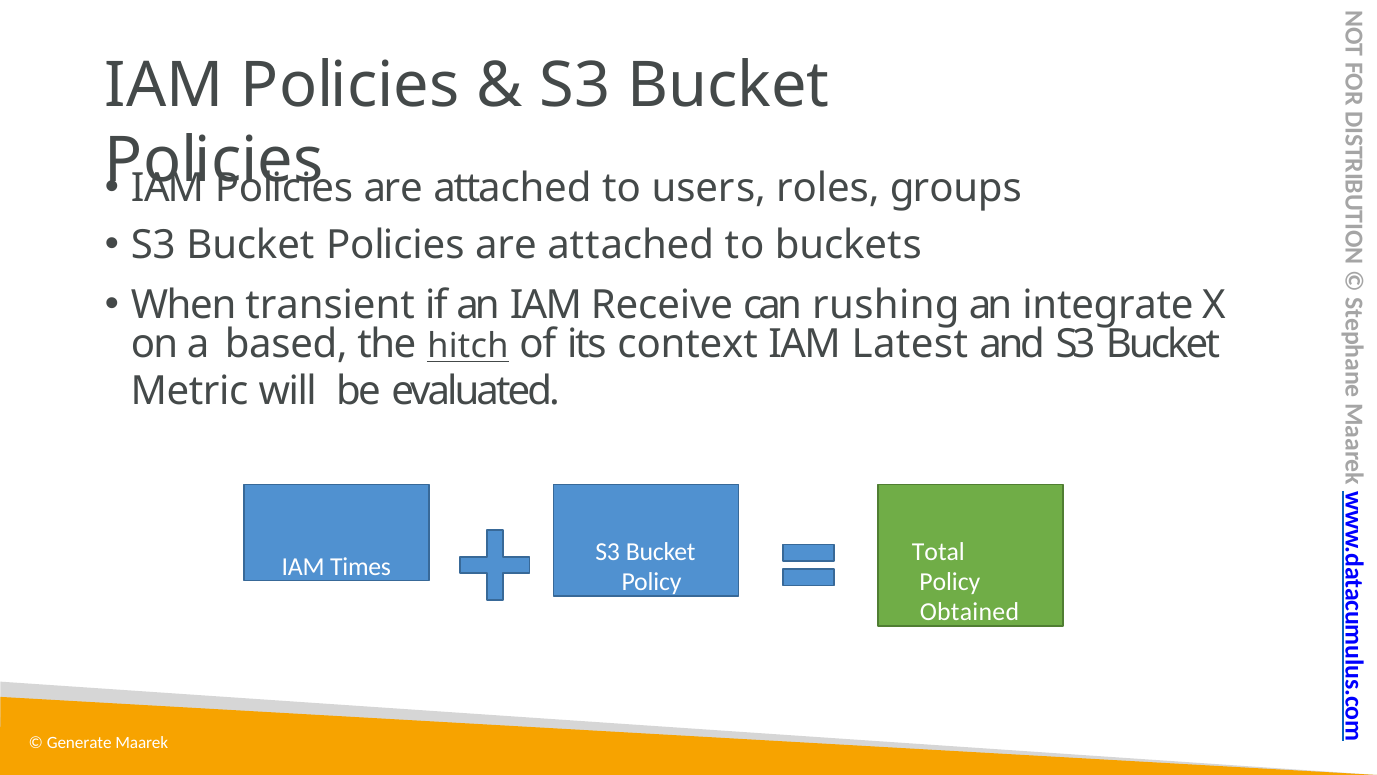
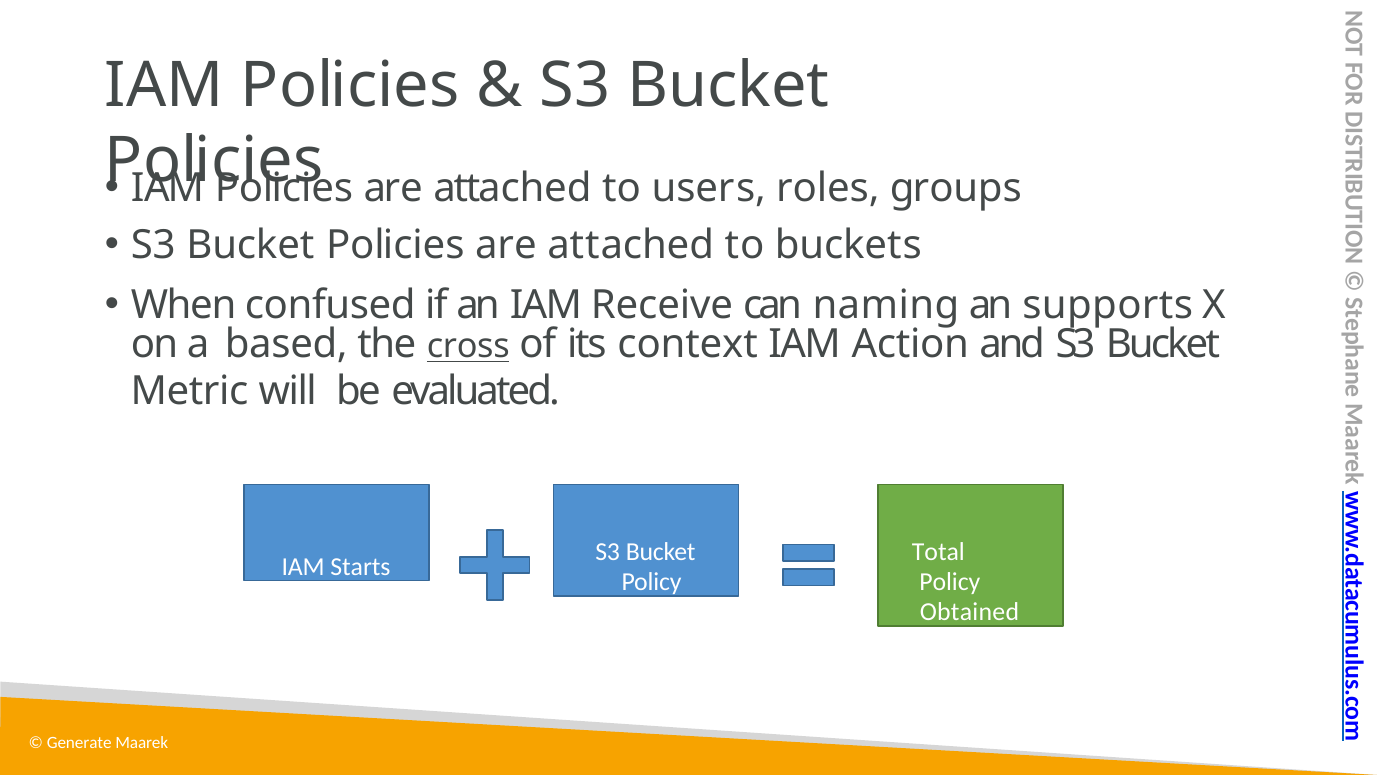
transient: transient -> confused
rushing: rushing -> naming
integrate: integrate -> supports
hitch: hitch -> cross
Latest: Latest -> Action
Times: Times -> Starts
